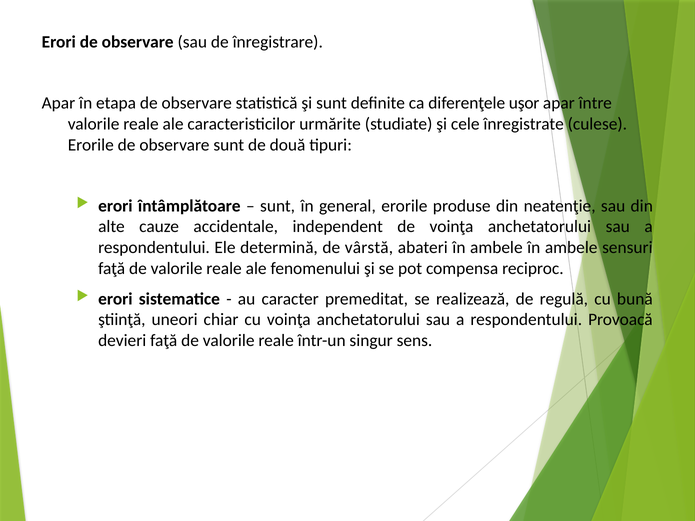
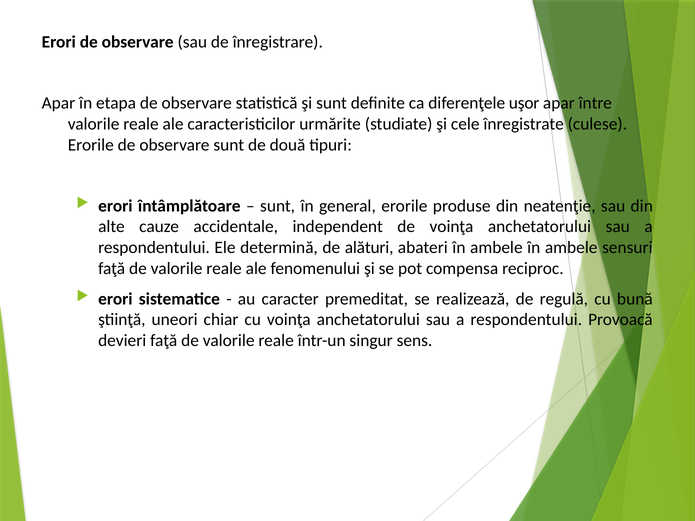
vârstă: vârstă -> alături
